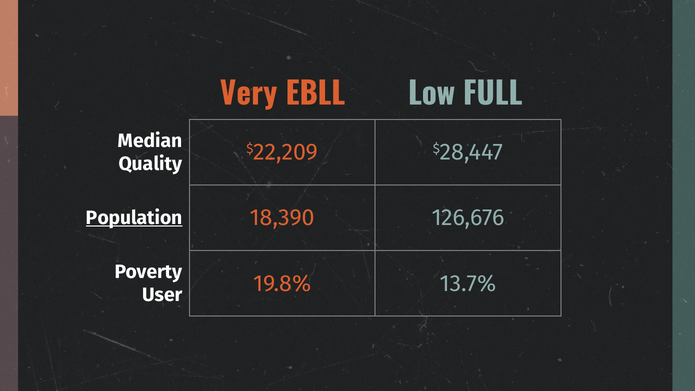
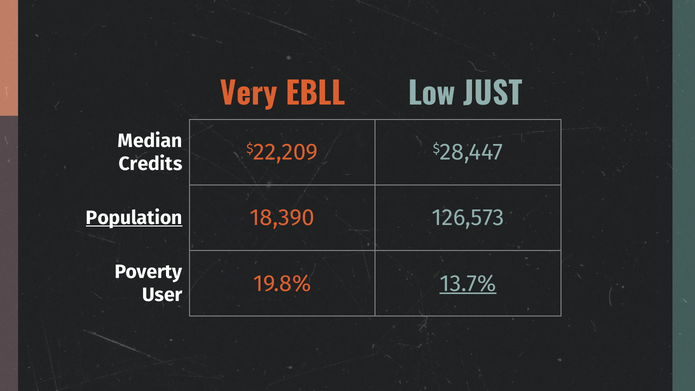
FULL: FULL -> JUST
Quality: Quality -> Credits
126,676: 126,676 -> 126,573
13.7% underline: none -> present
